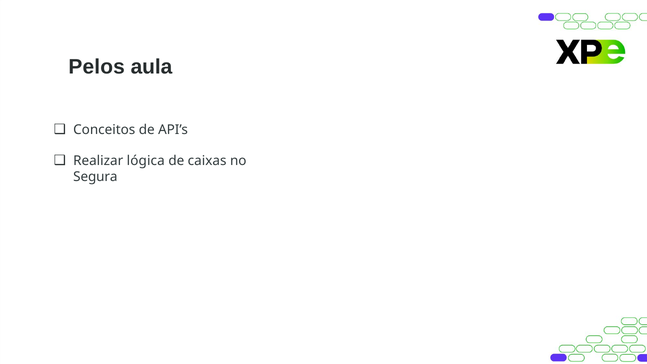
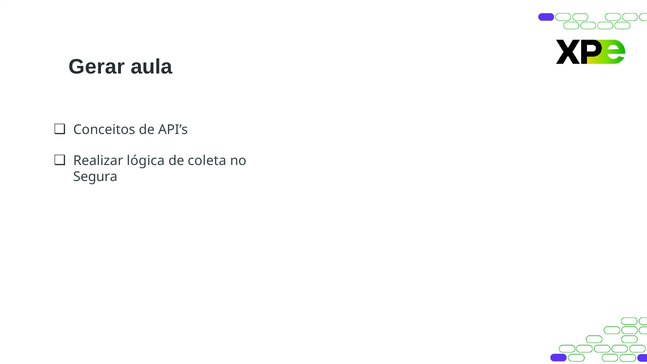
Pelos: Pelos -> Gerar
caixas: caixas -> coleta
